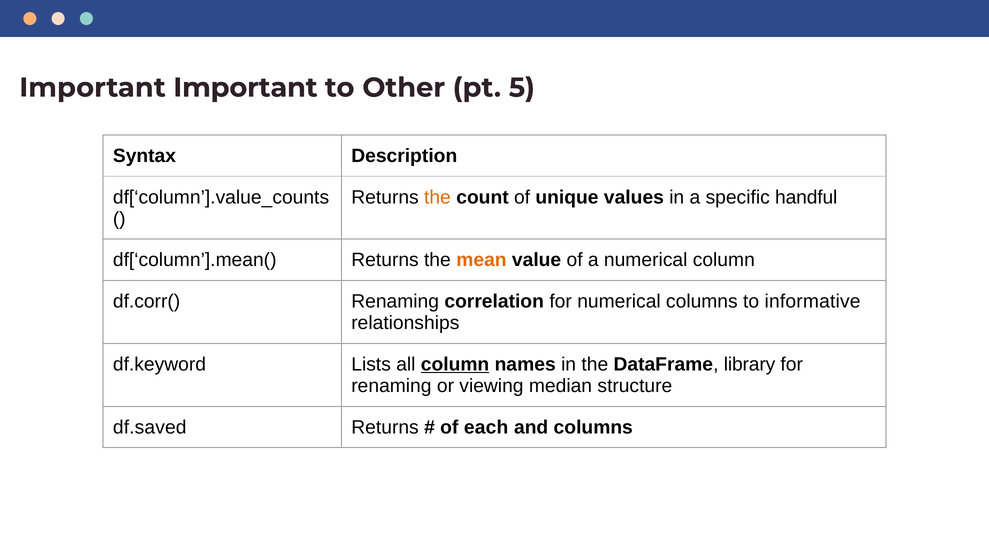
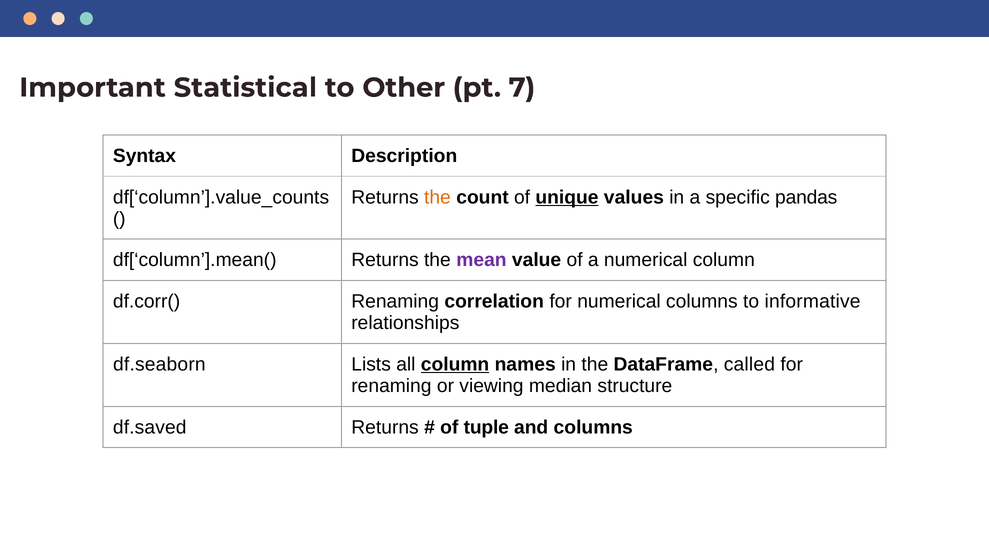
Important Important: Important -> Statistical
5: 5 -> 7
unique underline: none -> present
handful: handful -> pandas
mean colour: orange -> purple
df.keyword: df.keyword -> df.seaborn
library: library -> called
each: each -> tuple
